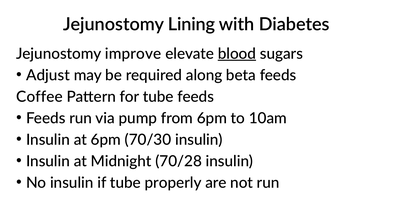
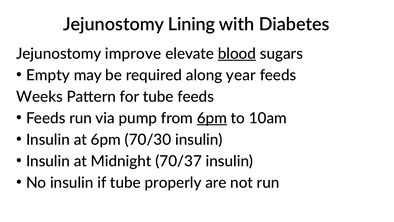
Adjust: Adjust -> Empty
beta: beta -> year
Coffee: Coffee -> Weeks
6pm at (212, 118) underline: none -> present
70/28: 70/28 -> 70/37
